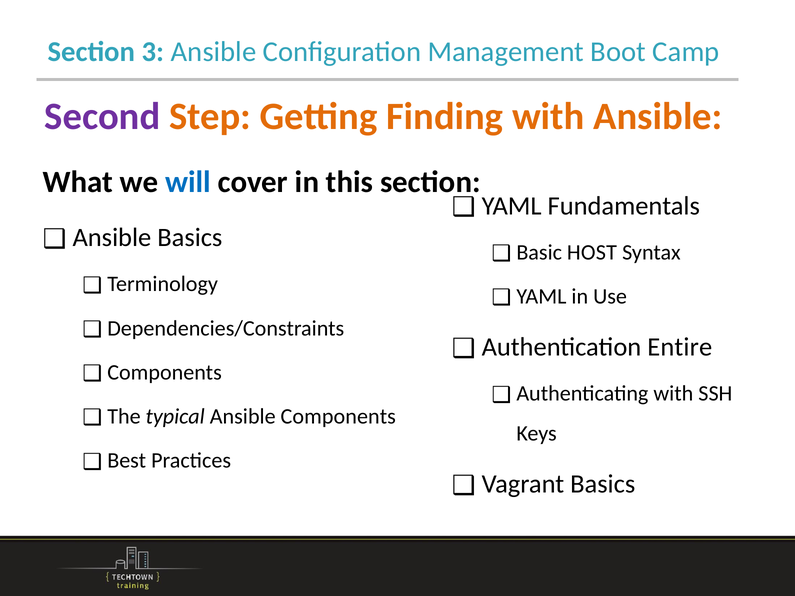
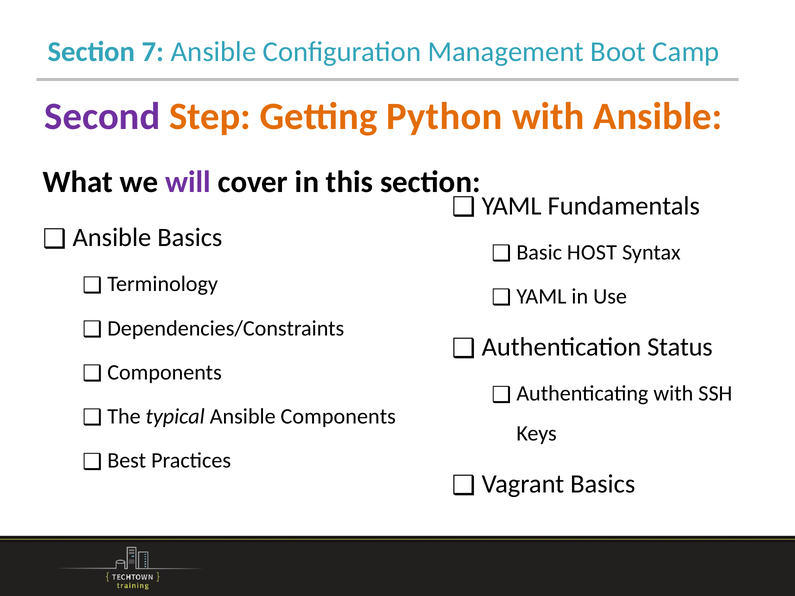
3: 3 -> 7
Finding: Finding -> Python
will colour: blue -> purple
Entire: Entire -> Status
